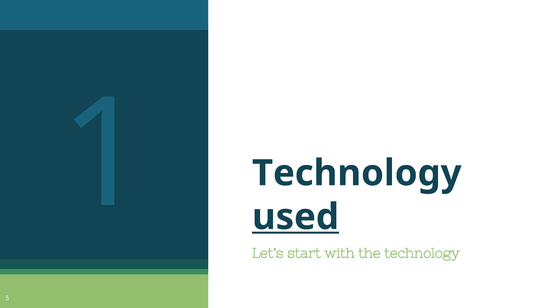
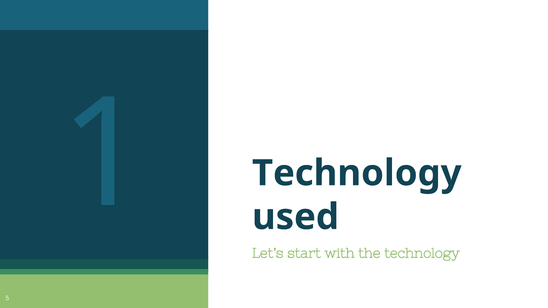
used underline: present -> none
